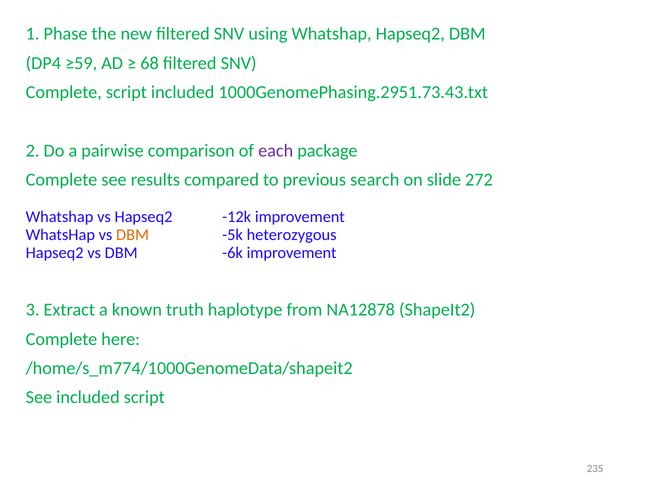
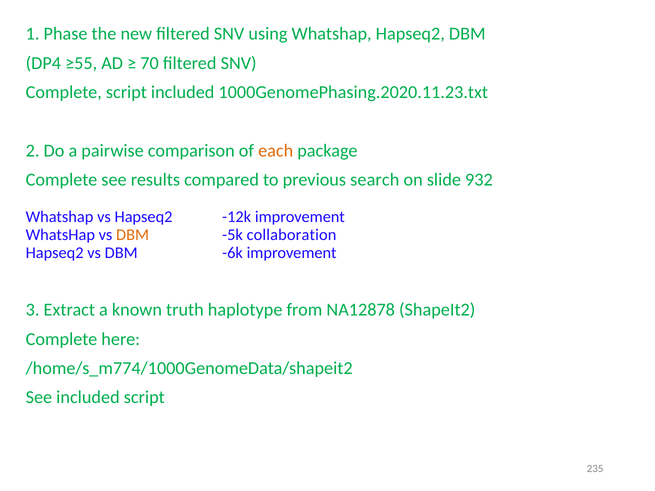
≥59: ≥59 -> ≥55
68: 68 -> 70
1000GenomePhasing.2951.73.43.txt: 1000GenomePhasing.2951.73.43.txt -> 1000GenomePhasing.2020.11.23.txt
each colour: purple -> orange
272: 272 -> 932
heterozygous: heterozygous -> collaboration
